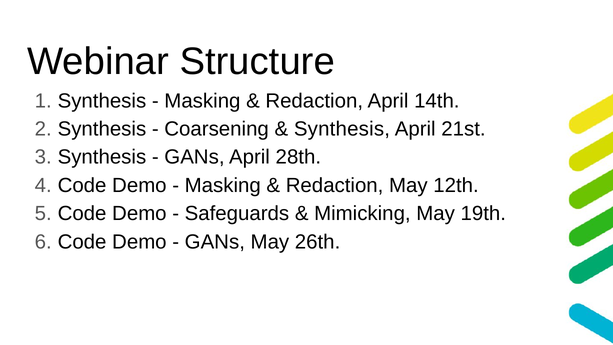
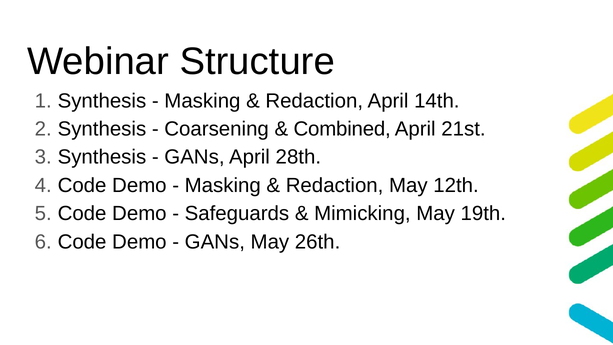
Synthesis at (342, 129): Synthesis -> Combined
